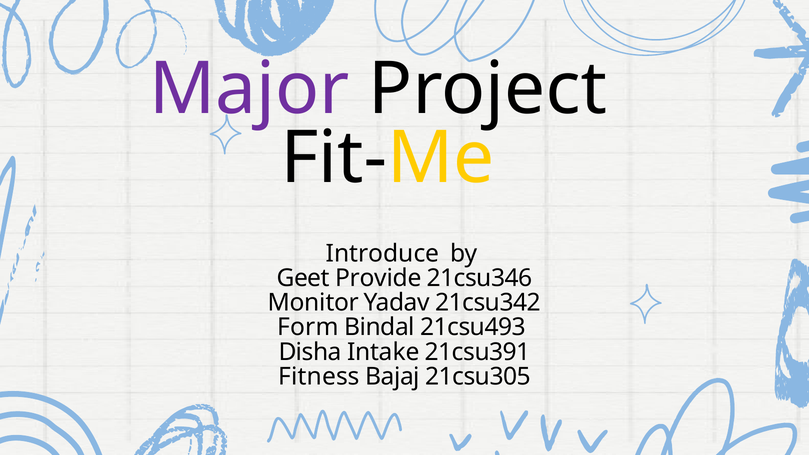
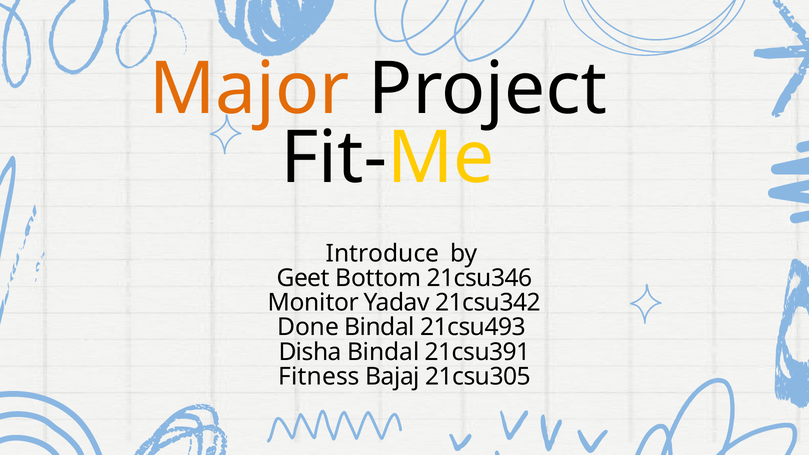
Major colour: purple -> orange
Provide: Provide -> Bottom
Form: Form -> Done
Disha Intake: Intake -> Bindal
